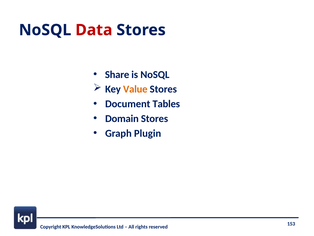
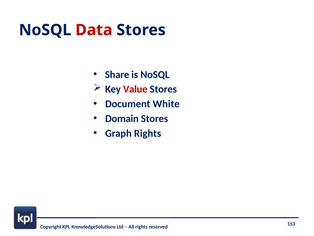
Value colour: orange -> red
Tables: Tables -> White
Graph Plugin: Plugin -> Rights
